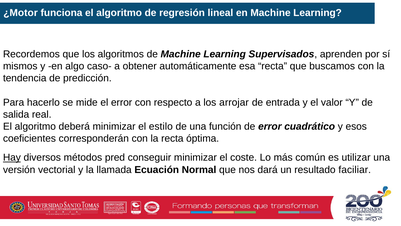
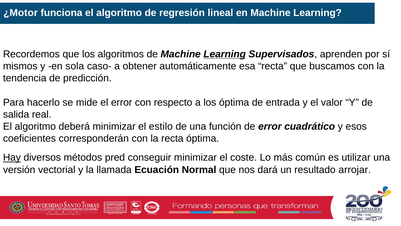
Learning at (225, 54) underline: none -> present
algo: algo -> sola
los arrojar: arrojar -> óptima
faciliar: faciliar -> arrojar
